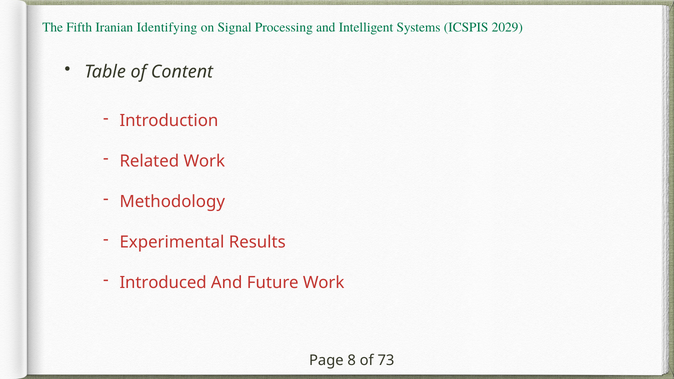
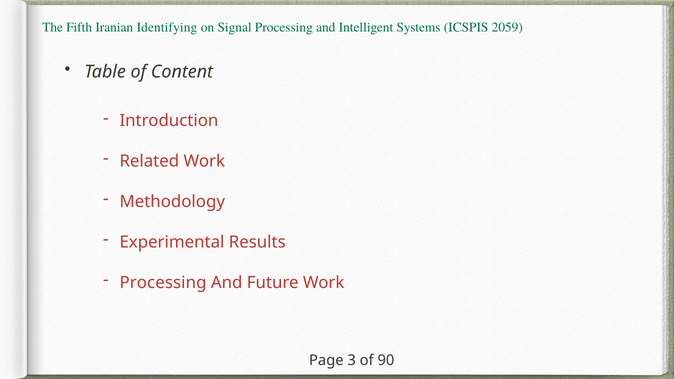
2029: 2029 -> 2059
Introduced at (163, 283): Introduced -> Processing
8: 8 -> 3
73: 73 -> 90
